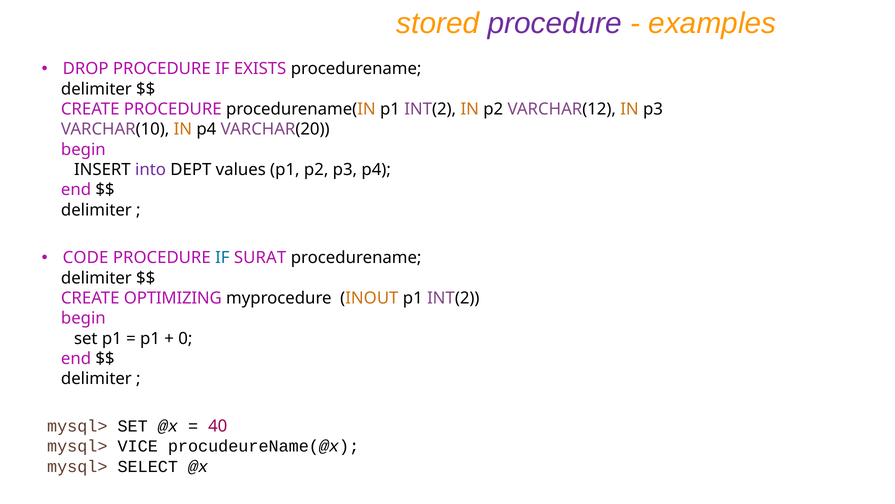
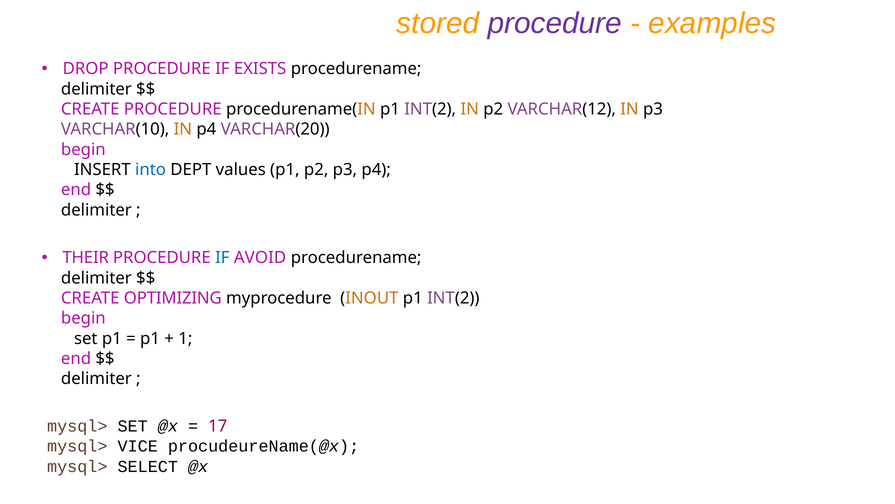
into colour: purple -> blue
CODE: CODE -> THEIR
SURAT: SURAT -> AVOID
0: 0 -> 1
40: 40 -> 17
